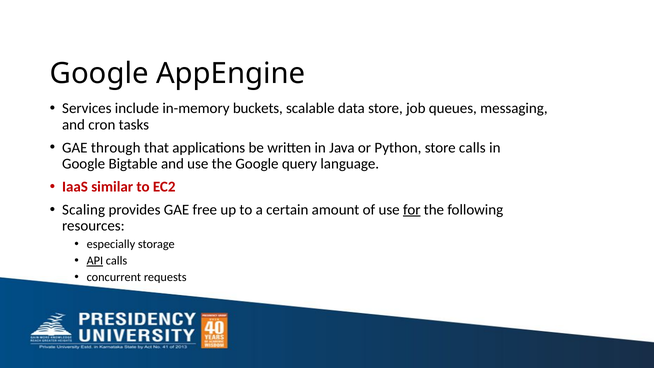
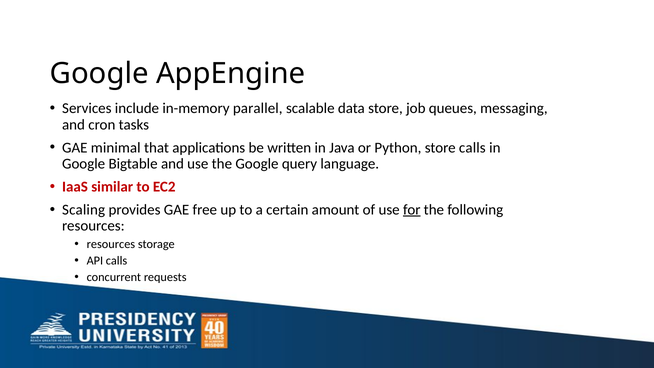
buckets: buckets -> parallel
through: through -> minimal
especially at (111, 244): especially -> resources
API underline: present -> none
